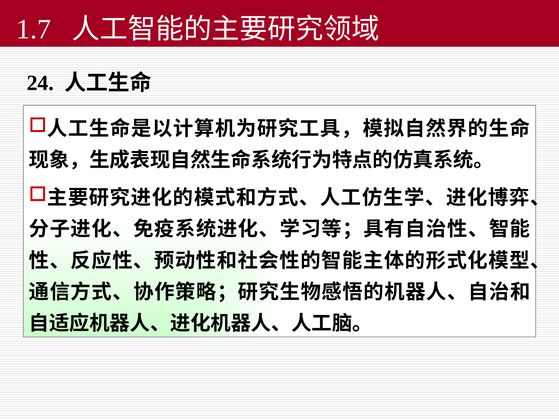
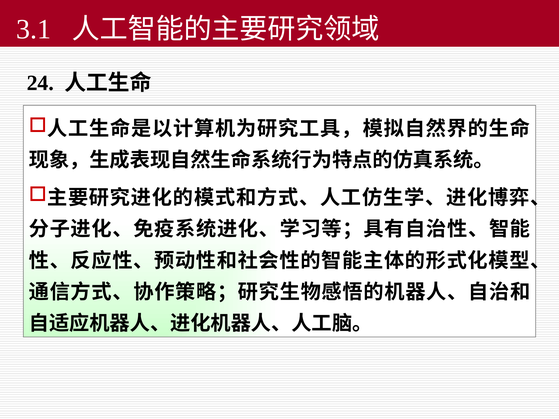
1.7: 1.7 -> 3.1
